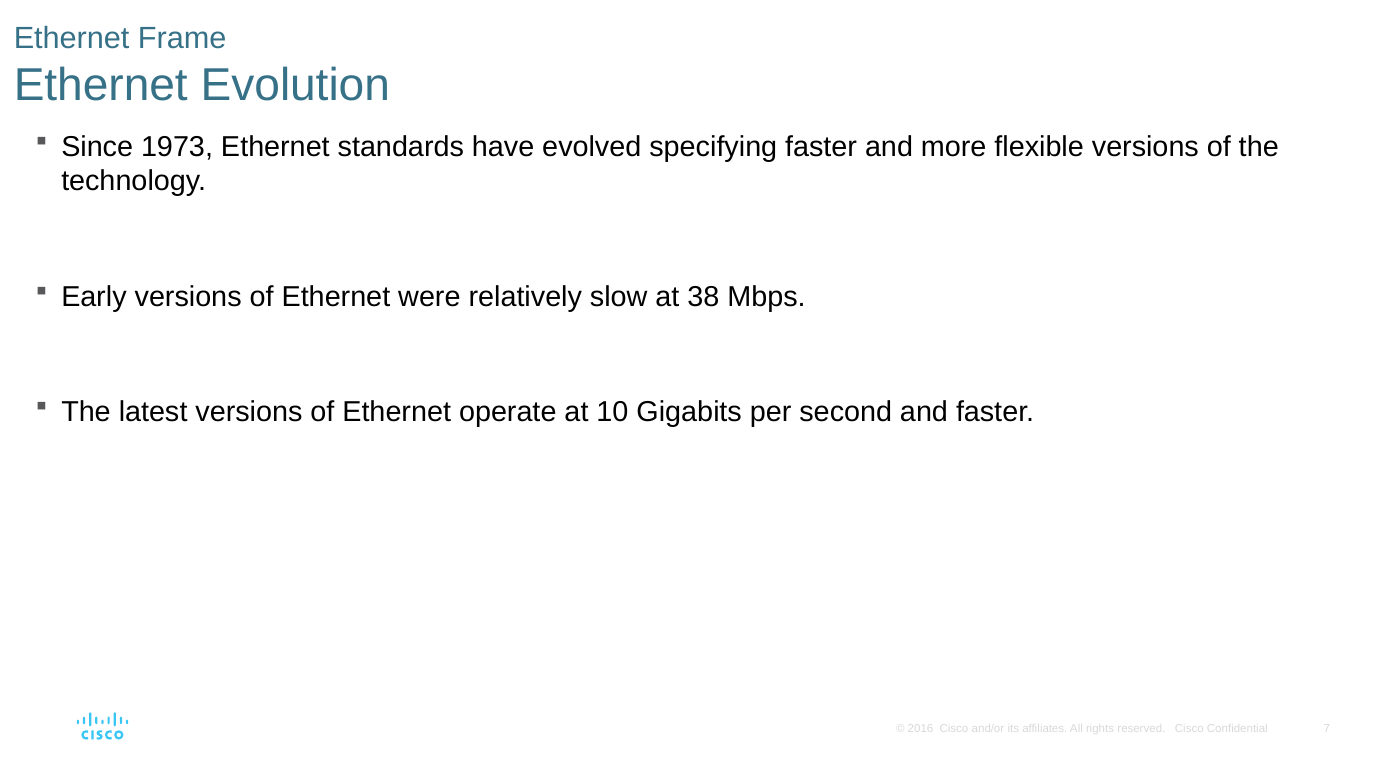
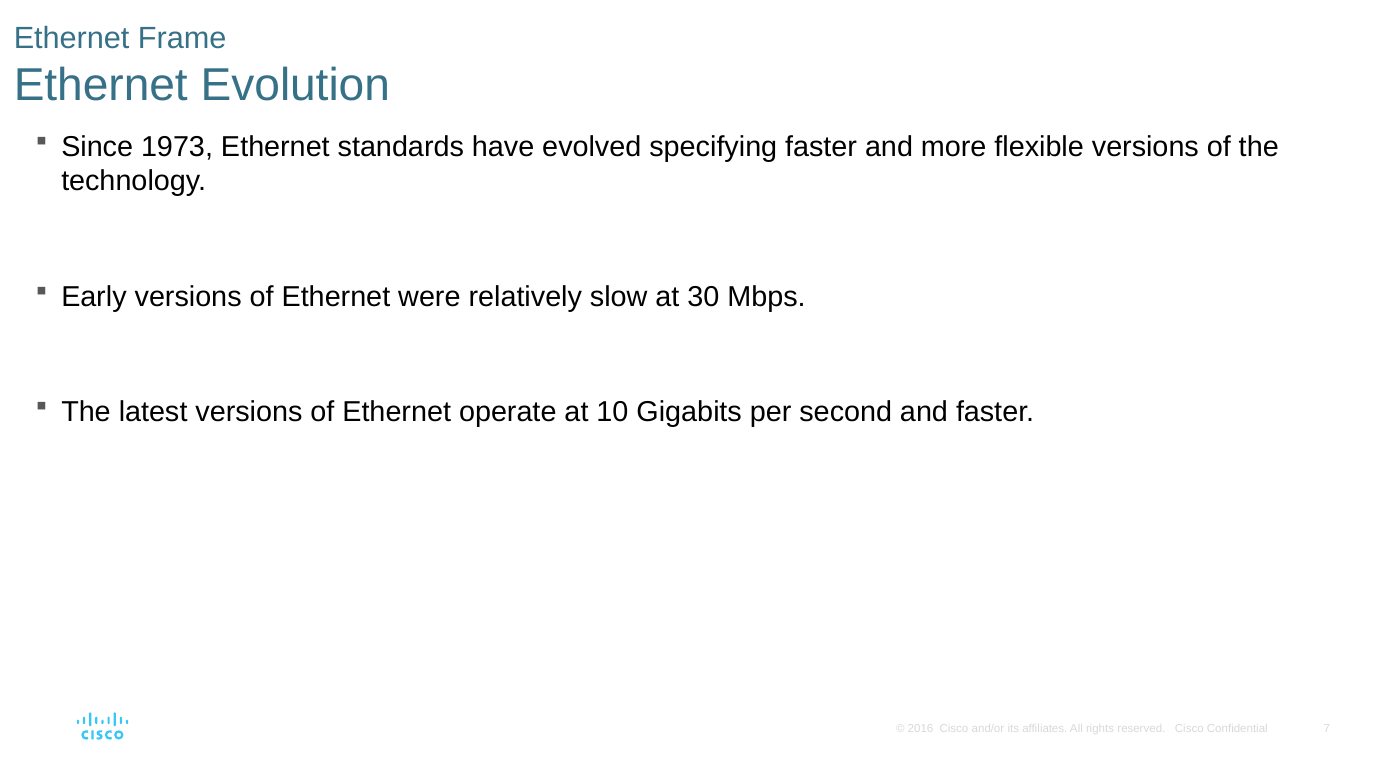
38: 38 -> 30
